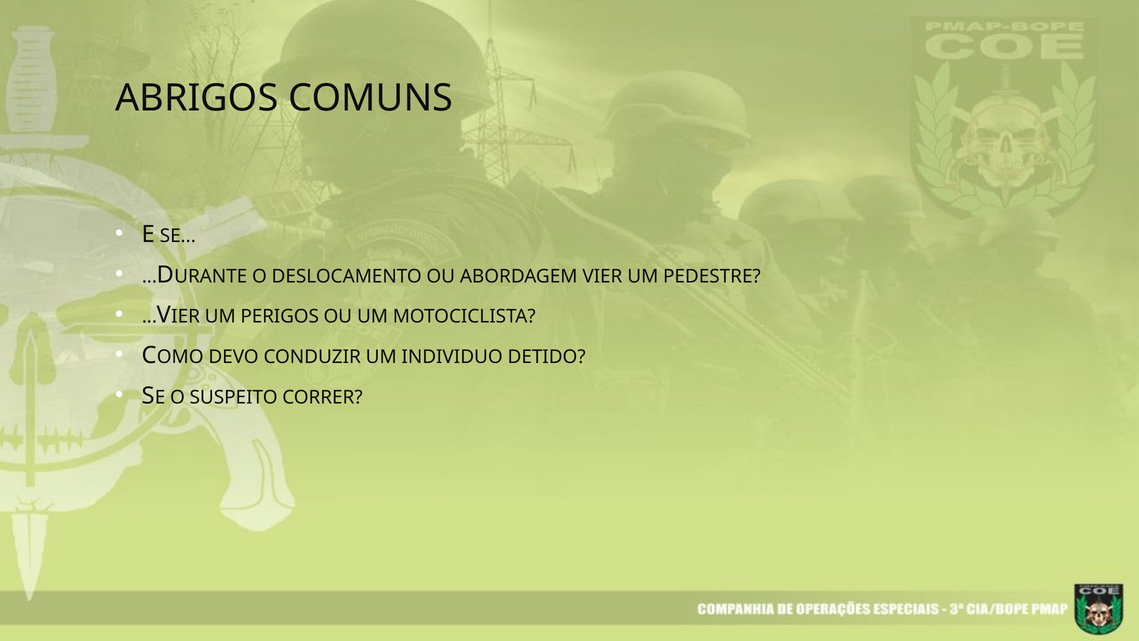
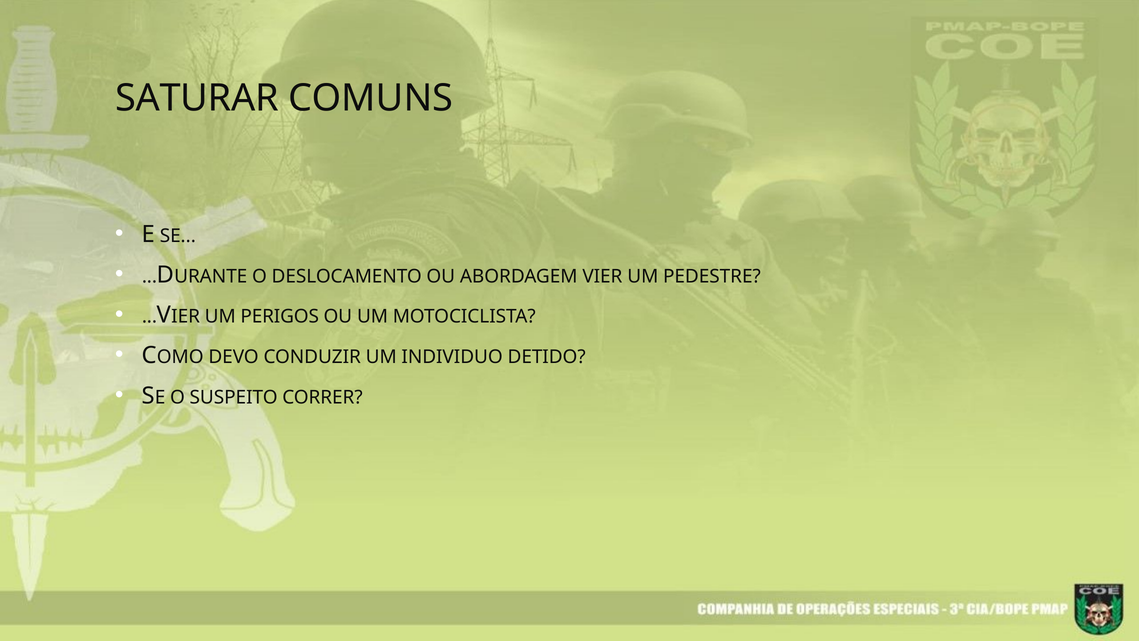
ABRIGOS: ABRIGOS -> SATURAR
